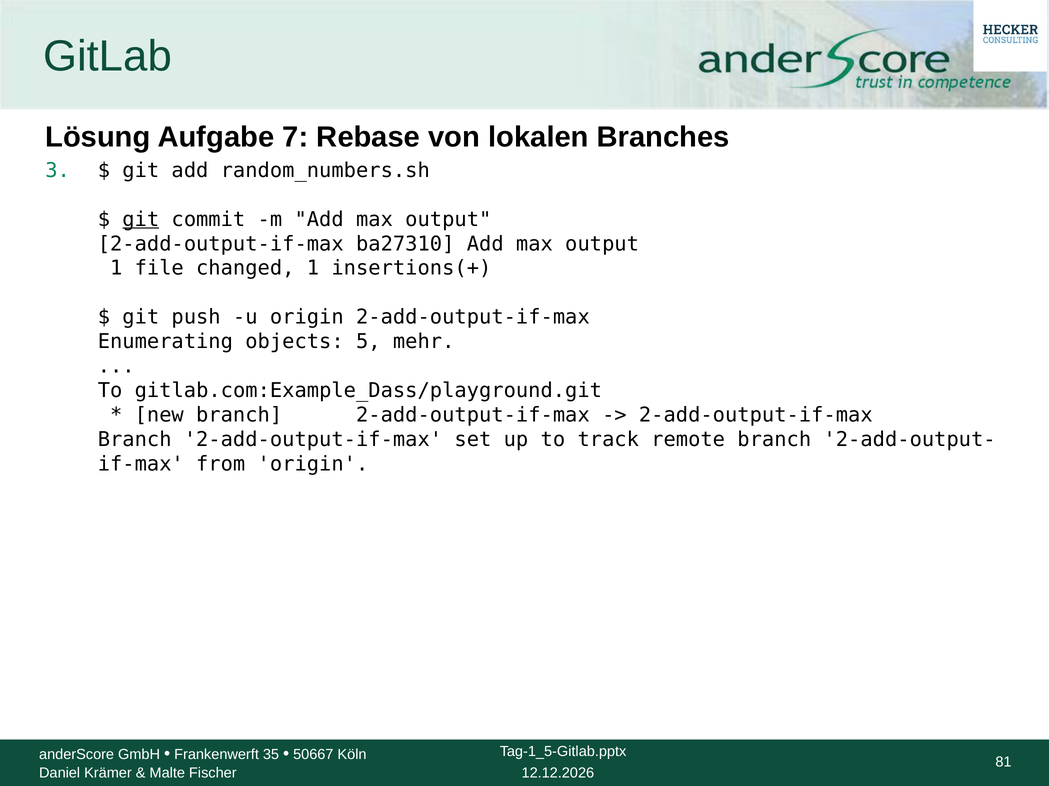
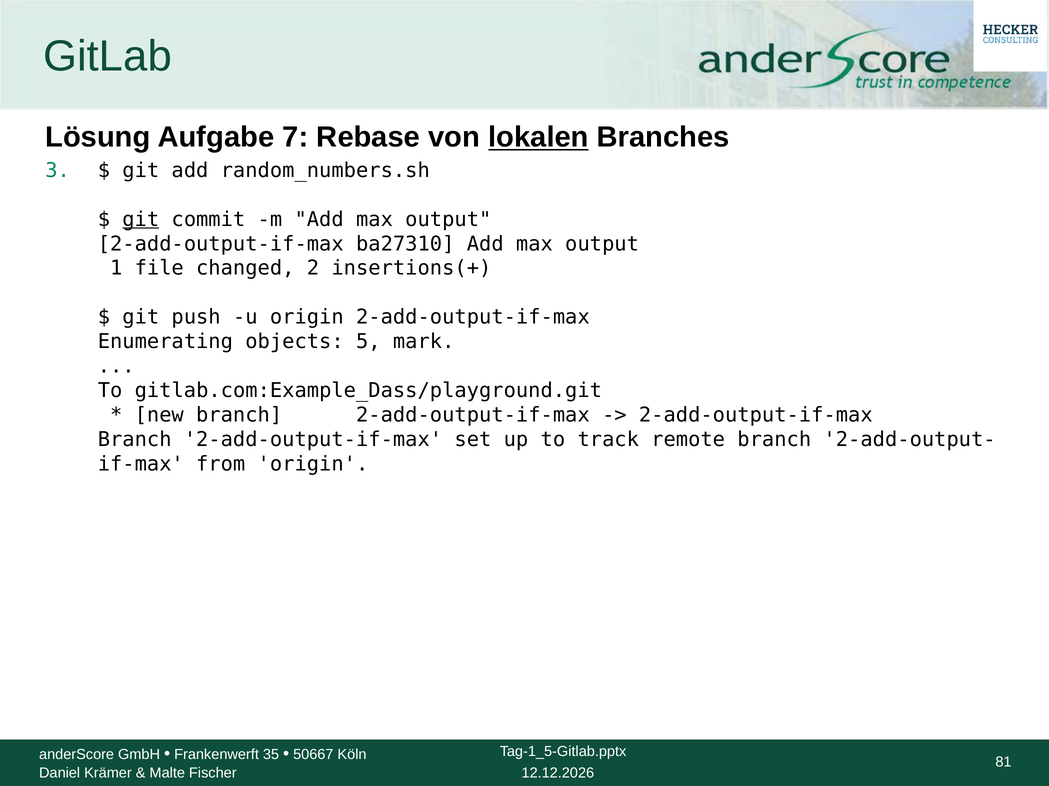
lokalen underline: none -> present
changed 1: 1 -> 2
mehr: mehr -> mark
